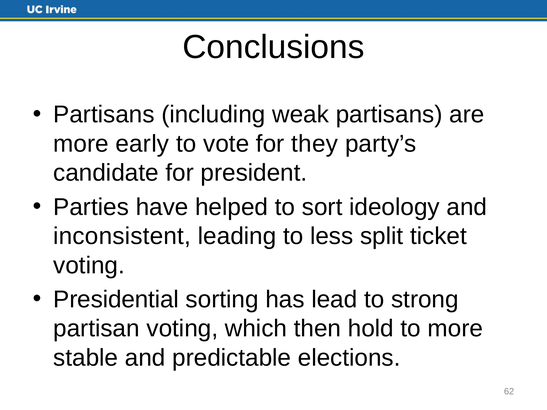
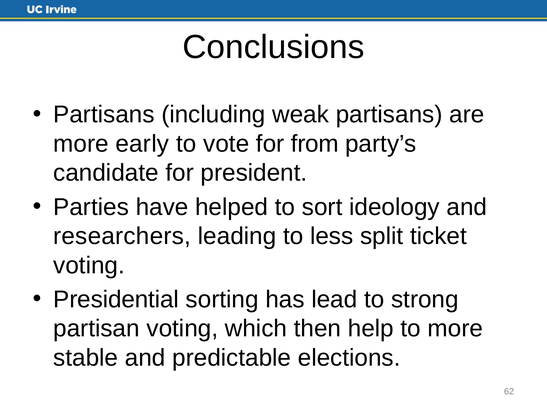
they: they -> from
inconsistent: inconsistent -> researchers
hold: hold -> help
